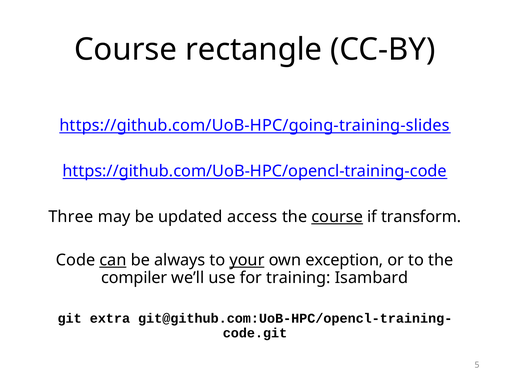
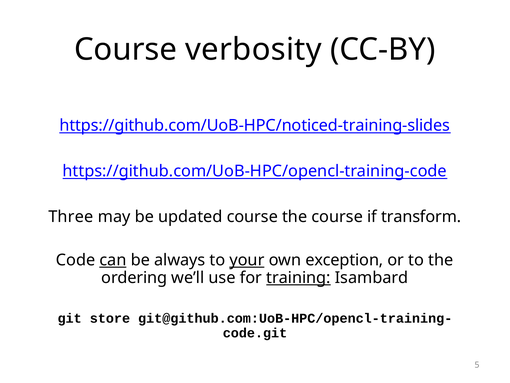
rectangle: rectangle -> verbosity
https://github.com/UoB-HPC/going-training-slides: https://github.com/UoB-HPC/going-training-slides -> https://github.com/UoB-HPC/noticed-training-slides
updated access: access -> course
course at (337, 217) underline: present -> none
compiler: compiler -> ordering
training underline: none -> present
extra: extra -> store
